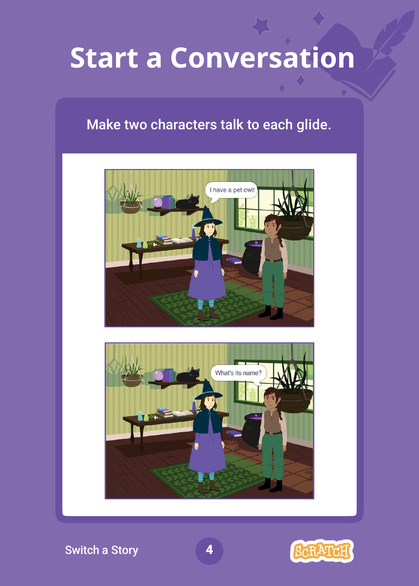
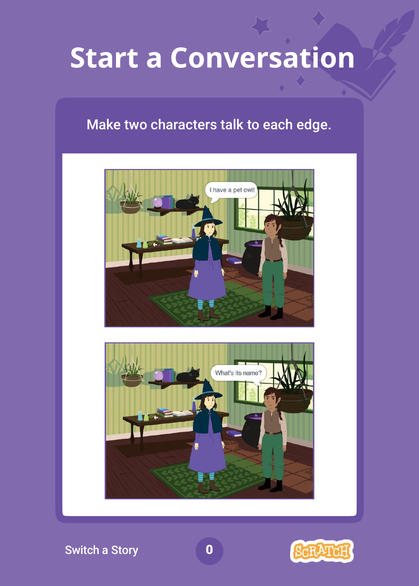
glide: glide -> edge
4: 4 -> 0
